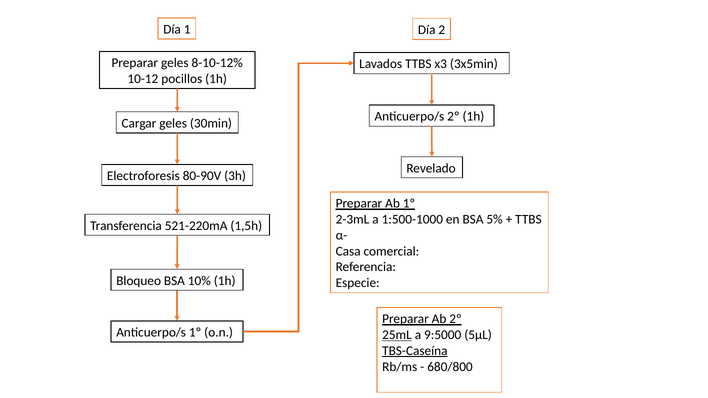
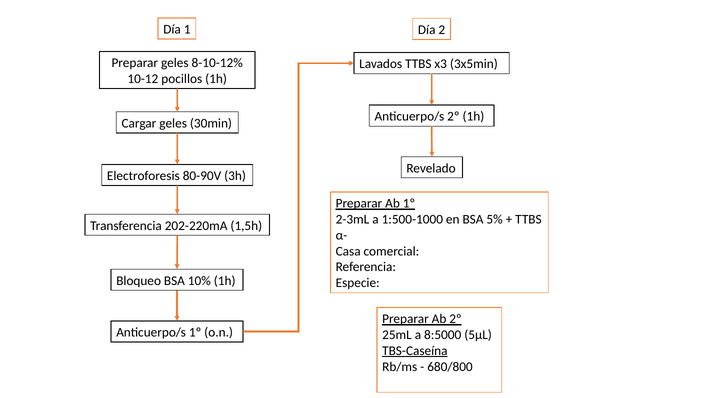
521-220mA: 521-220mA -> 202-220mA
25mL underline: present -> none
9:5000: 9:5000 -> 8:5000
